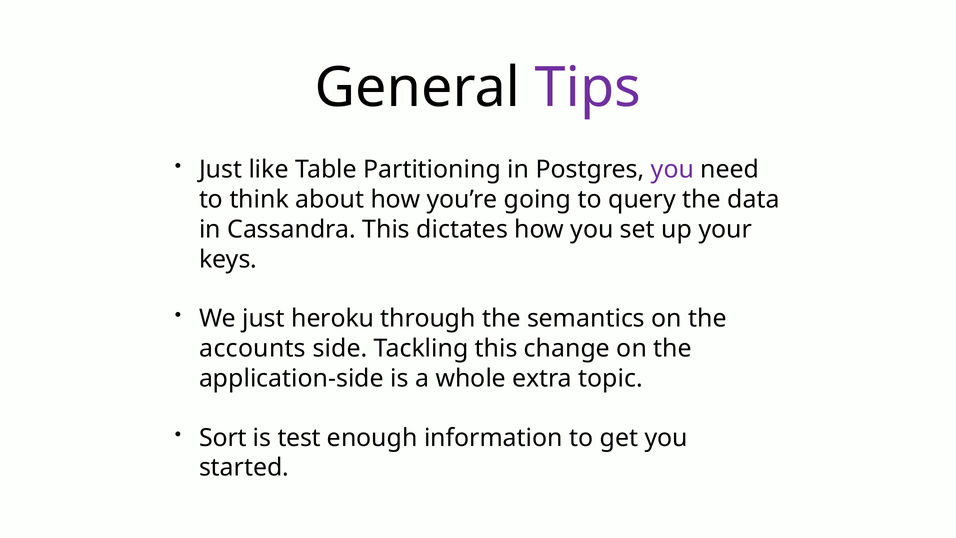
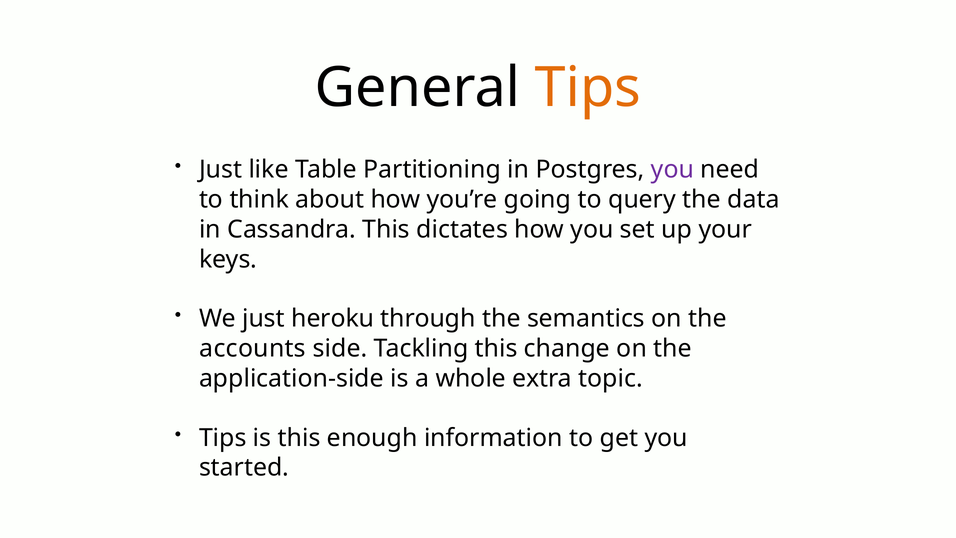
Tips at (588, 88) colour: purple -> orange
Sort at (223, 438): Sort -> Tips
is test: test -> this
